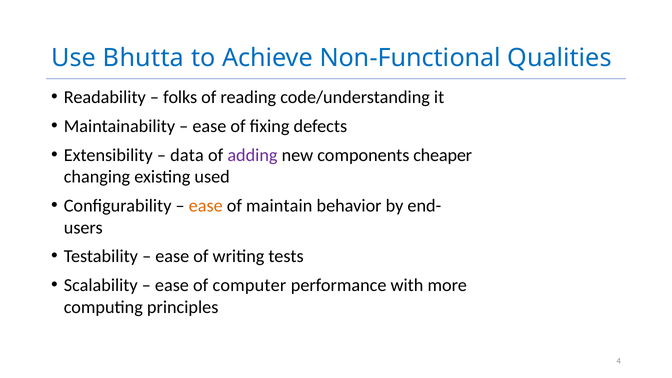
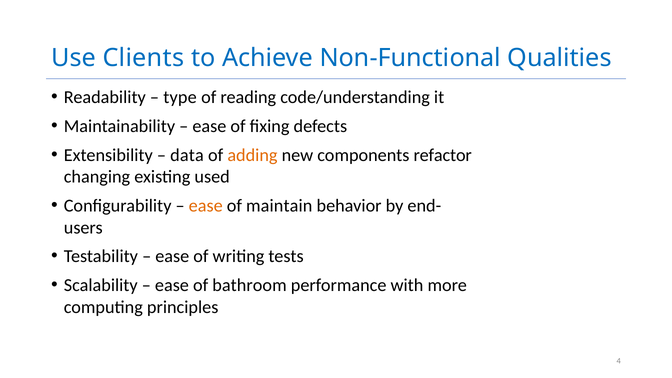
Bhutta: Bhutta -> Clients
folks: folks -> type
adding colour: purple -> orange
cheaper: cheaper -> refactor
computer: computer -> bathroom
